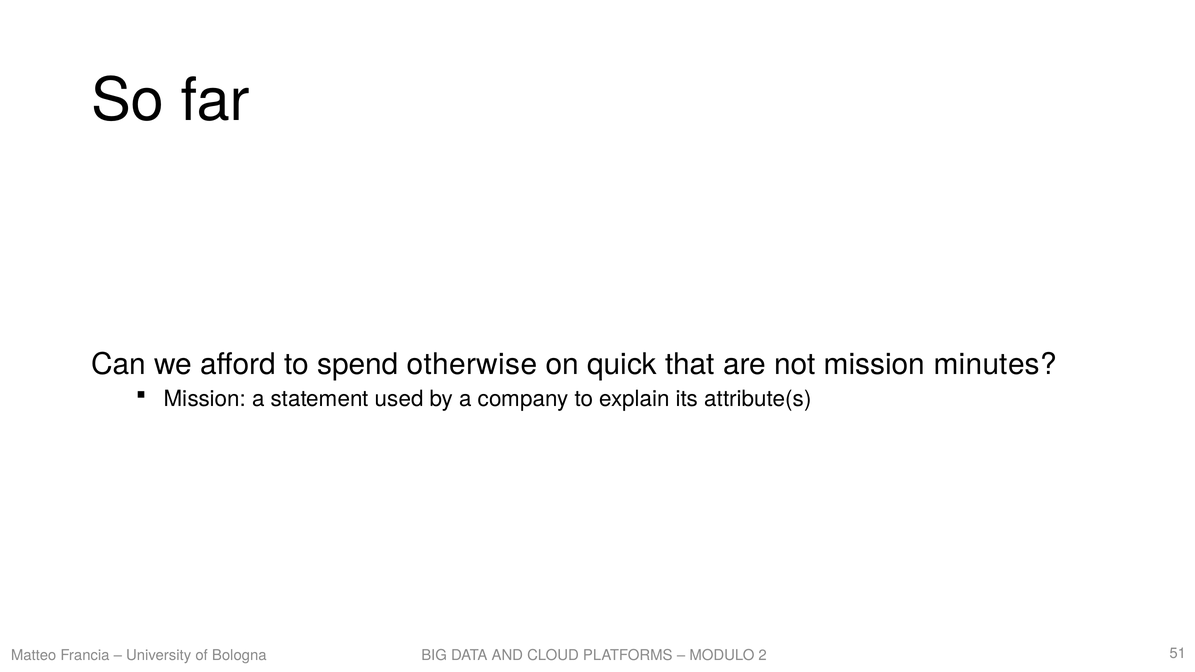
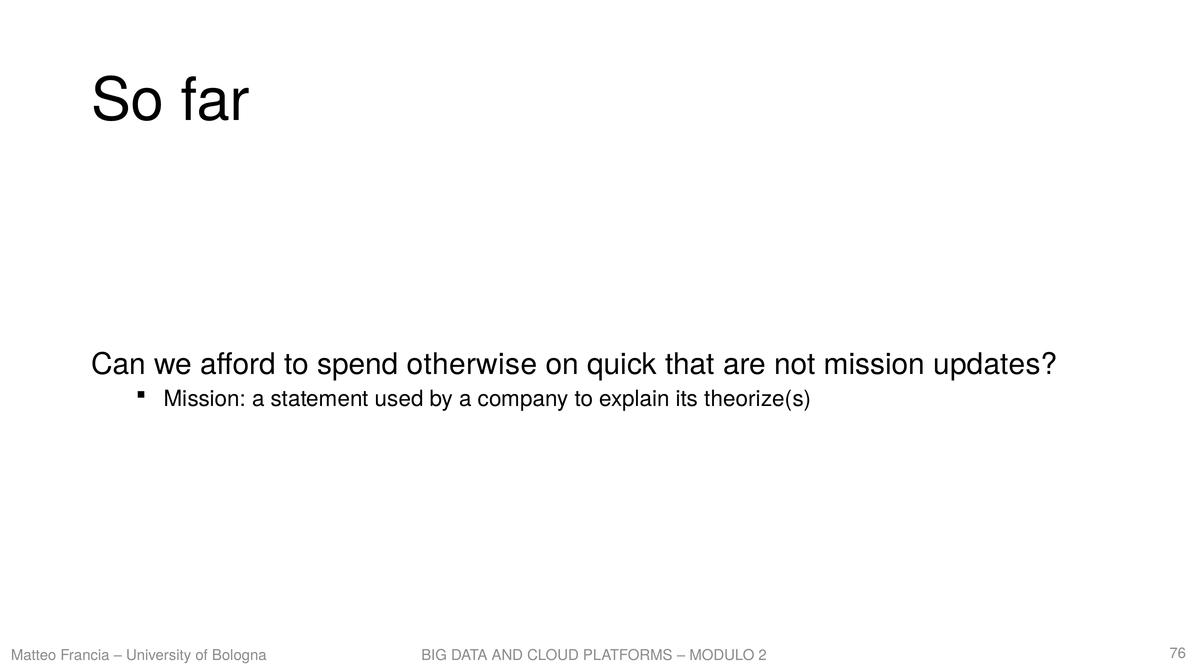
minutes: minutes -> updates
attribute(s: attribute(s -> theorize(s
51: 51 -> 76
